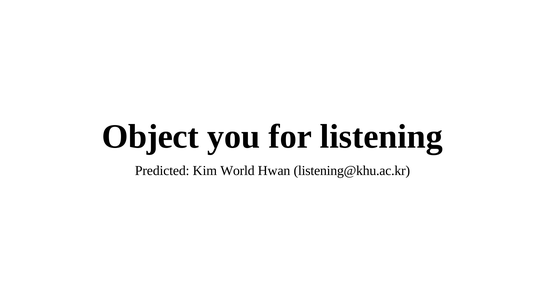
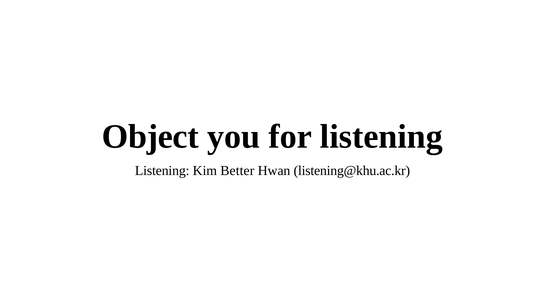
Predicted at (162, 170): Predicted -> Listening
World: World -> Better
